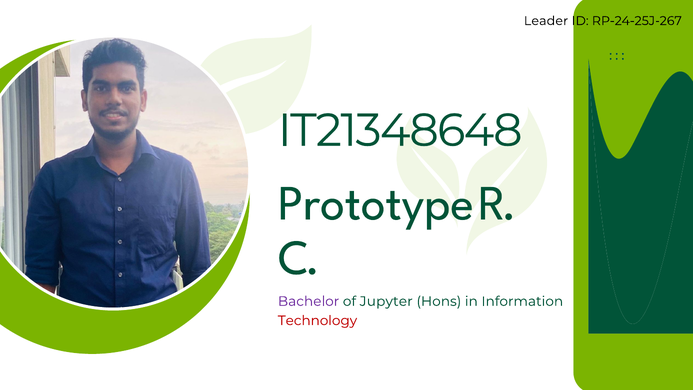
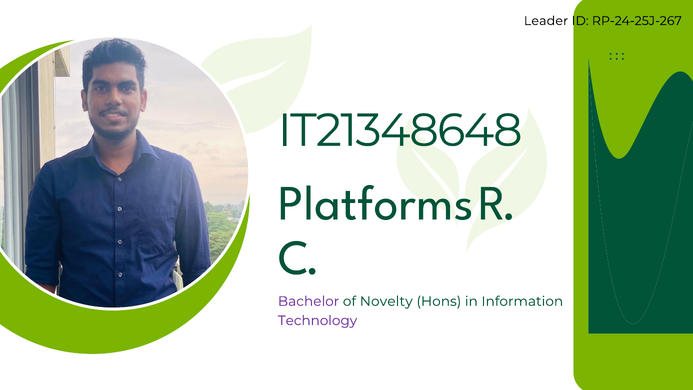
Prototype: Prototype -> Platforms
Jupyter: Jupyter -> Novelty
Technology colour: red -> purple
